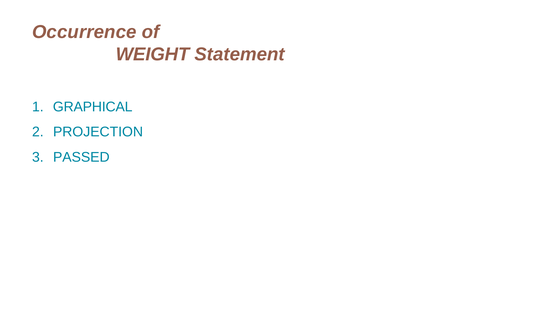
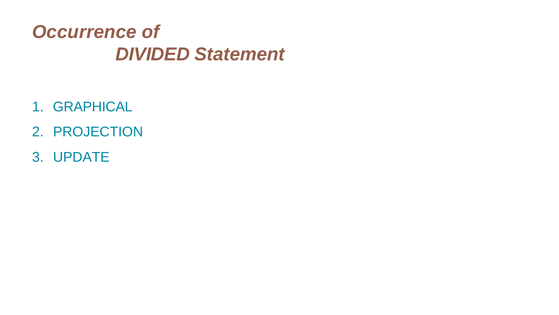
WEIGHT: WEIGHT -> DIVIDED
PASSED: PASSED -> UPDATE
